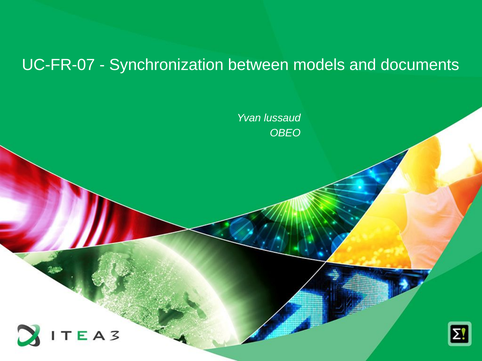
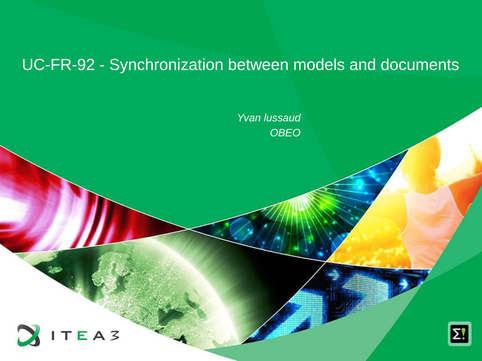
UC-FR-07: UC-FR-07 -> UC-FR-92
